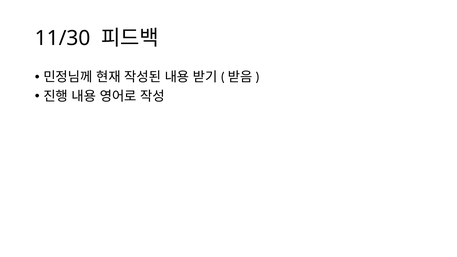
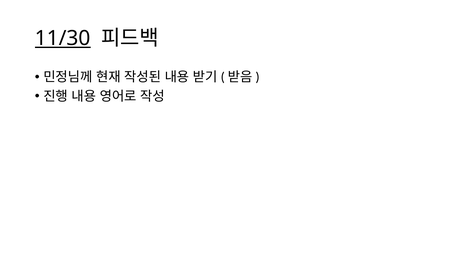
11/30 underline: none -> present
